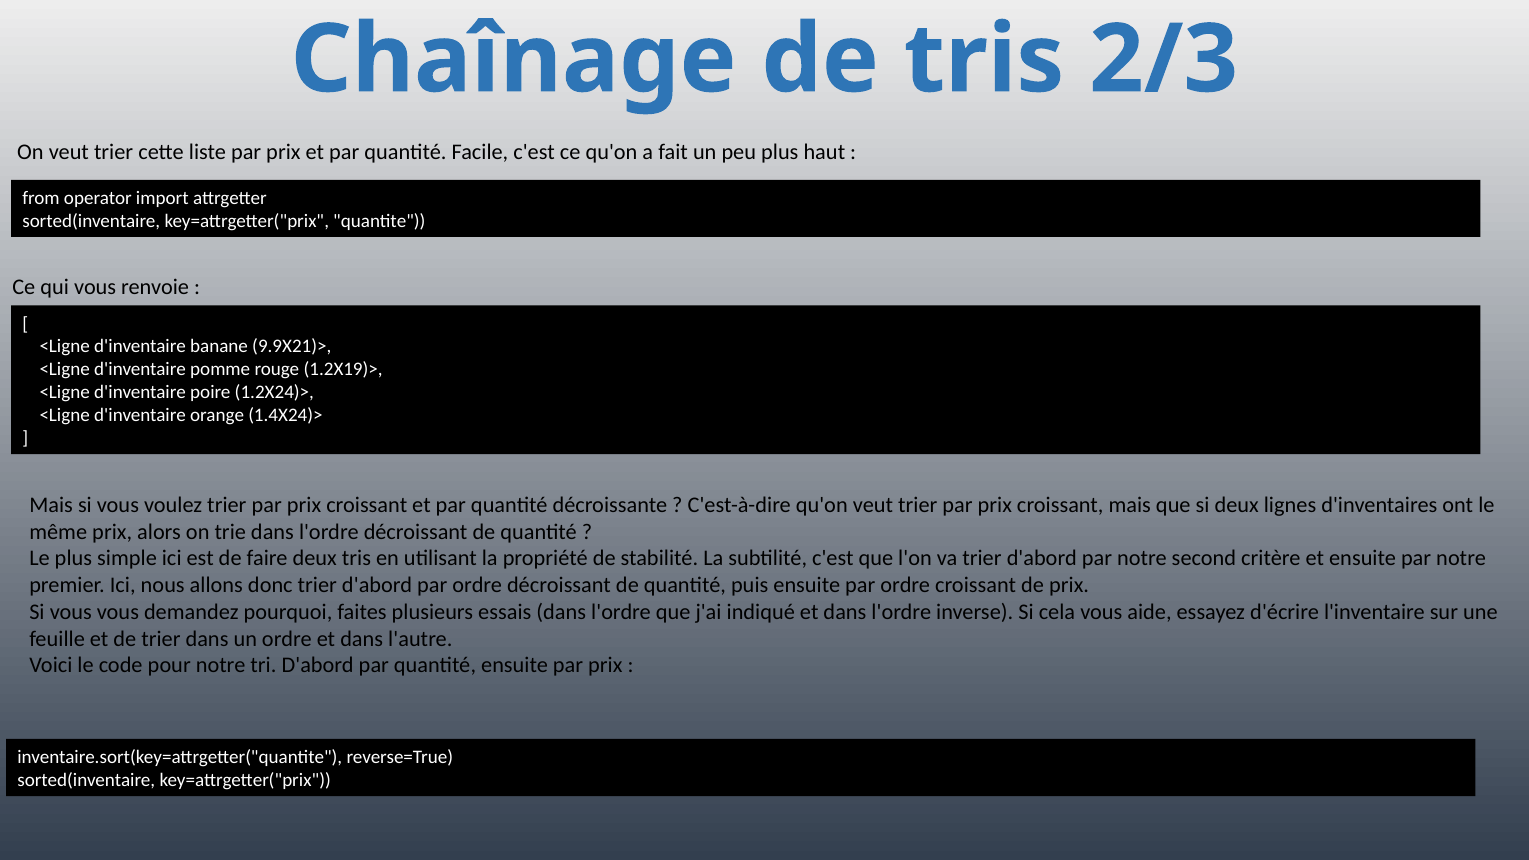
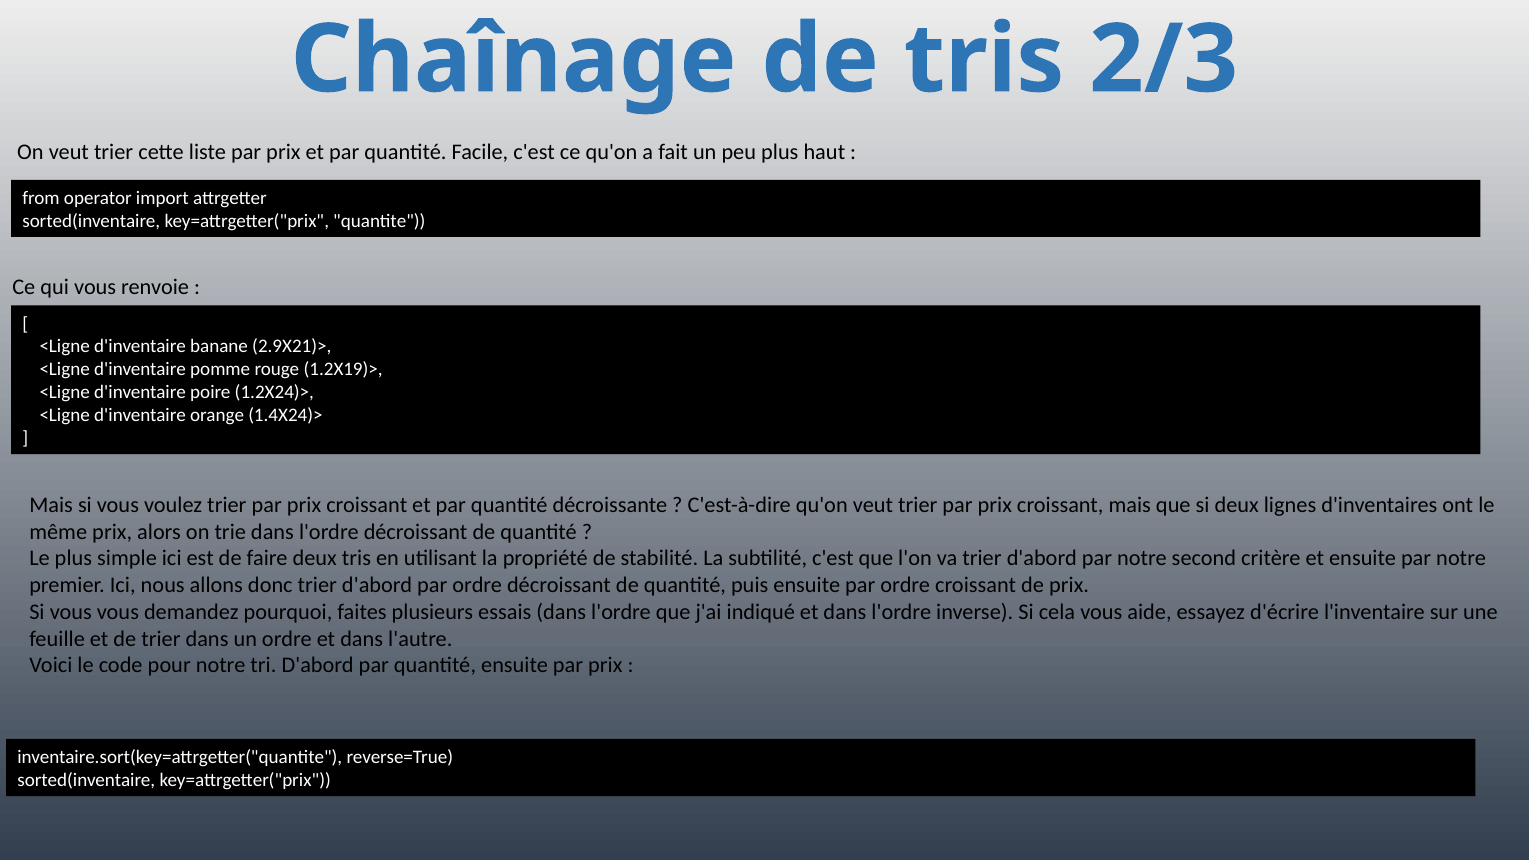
9.9X21)>: 9.9X21)> -> 2.9X21)>
